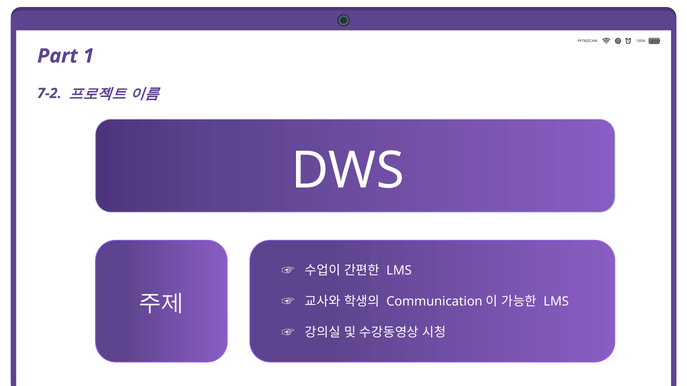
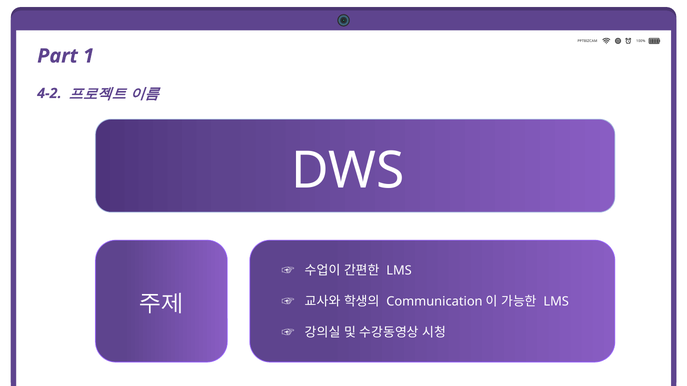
7-2: 7-2 -> 4-2
